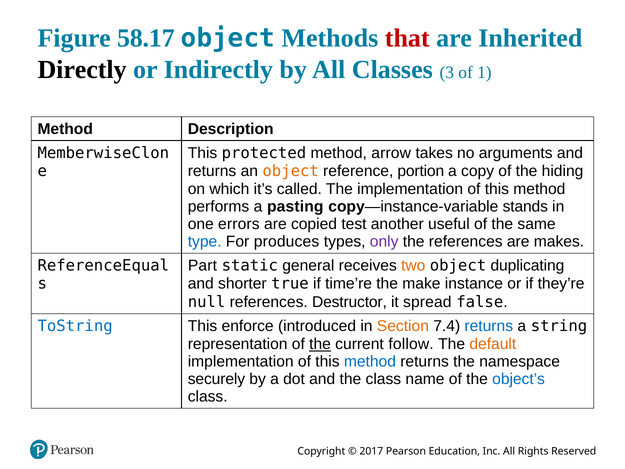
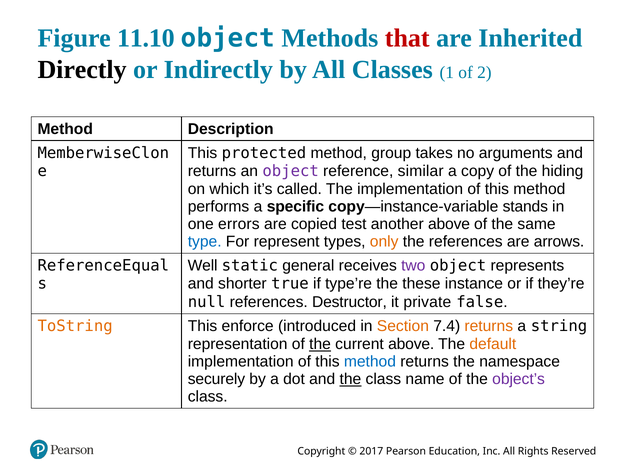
58.17: 58.17 -> 11.10
3: 3 -> 1
1: 1 -> 2
arrow: arrow -> group
object at (291, 171) colour: orange -> purple
portion: portion -> similar
pasting: pasting -> specific
another useful: useful -> above
produces: produces -> represent
only colour: purple -> orange
makes: makes -> arrows
Part: Part -> Well
two colour: orange -> purple
duplicating: duplicating -> represents
time’re: time’re -> type’re
make: make -> these
spread: spread -> private
ToString colour: blue -> orange
returns at (489, 326) colour: blue -> orange
current follow: follow -> above
the at (350, 379) underline: none -> present
object’s colour: blue -> purple
